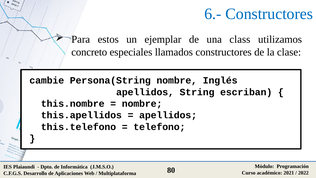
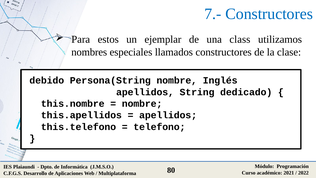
6.-: 6.- -> 7.-
concreto: concreto -> nombres
cambie: cambie -> debido
escriban: escriban -> dedicado
